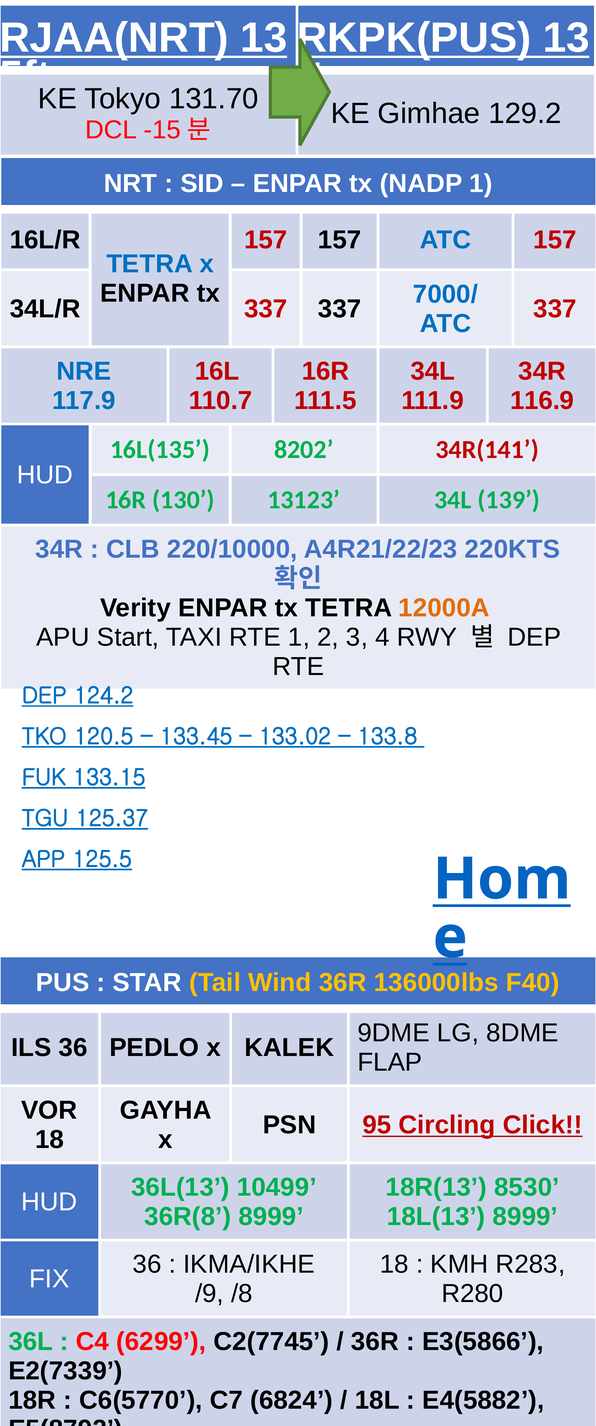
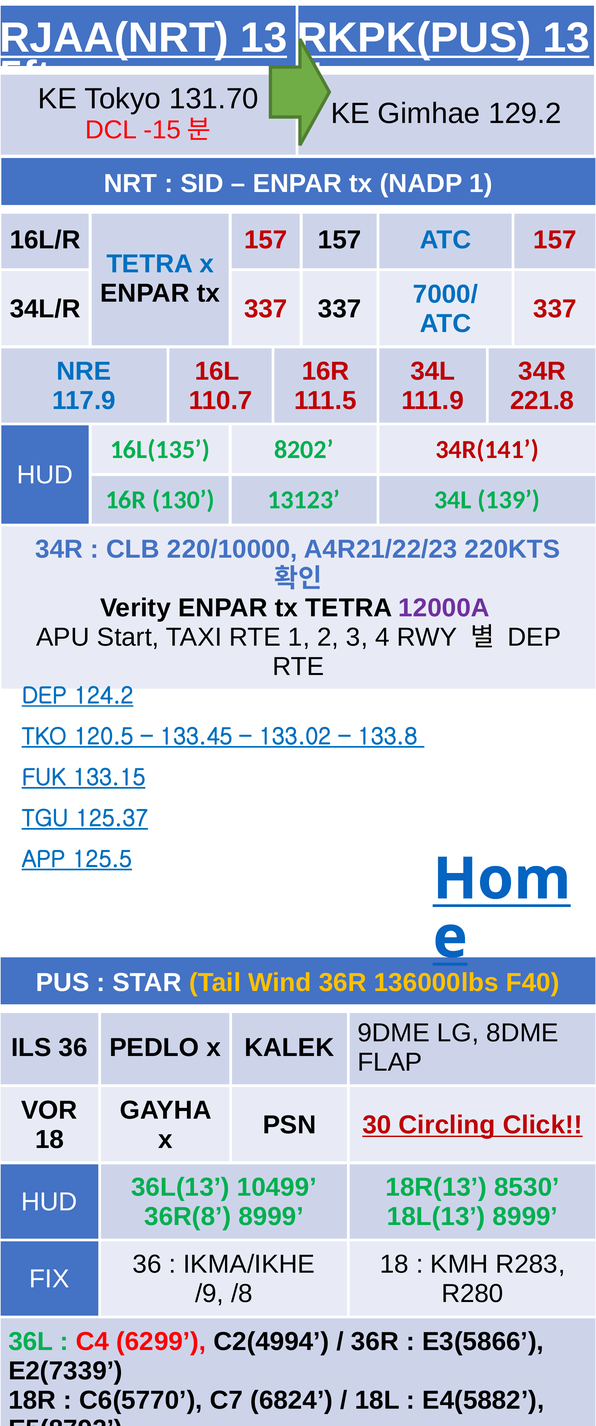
116.9: 116.9 -> 221.8
12000A colour: orange -> purple
95: 95 -> 30
C2(7745: C2(7745 -> C2(4994
